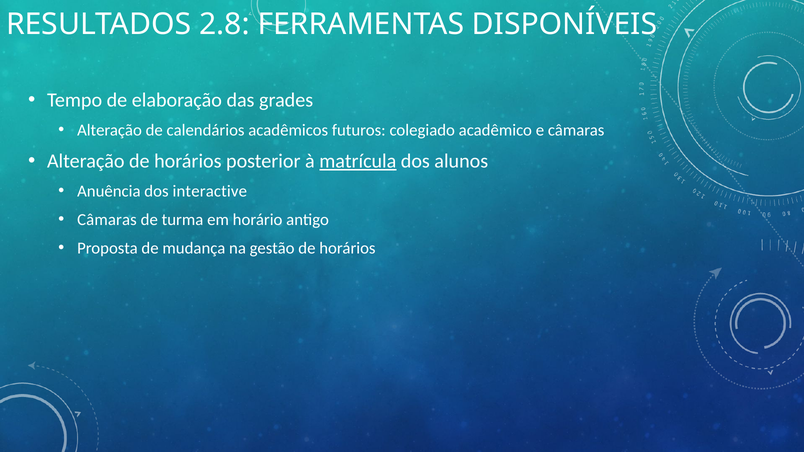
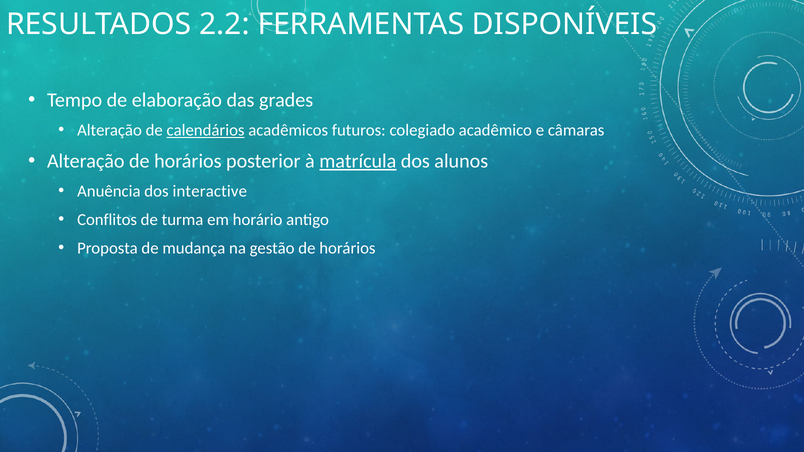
2.8: 2.8 -> 2.2
calendários underline: none -> present
Câmaras at (107, 220): Câmaras -> Conflitos
